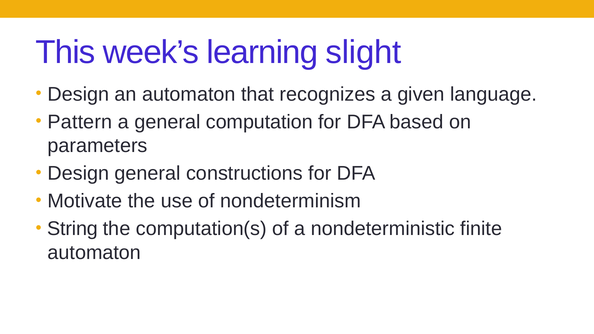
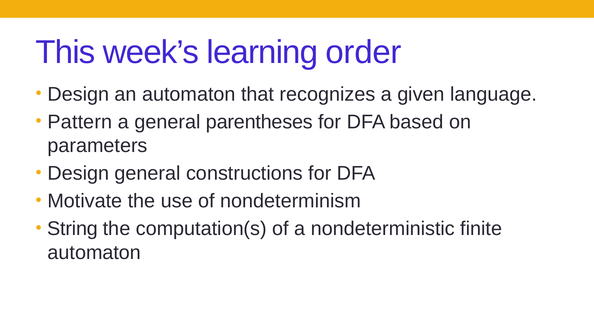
slight: slight -> order
computation: computation -> parentheses
